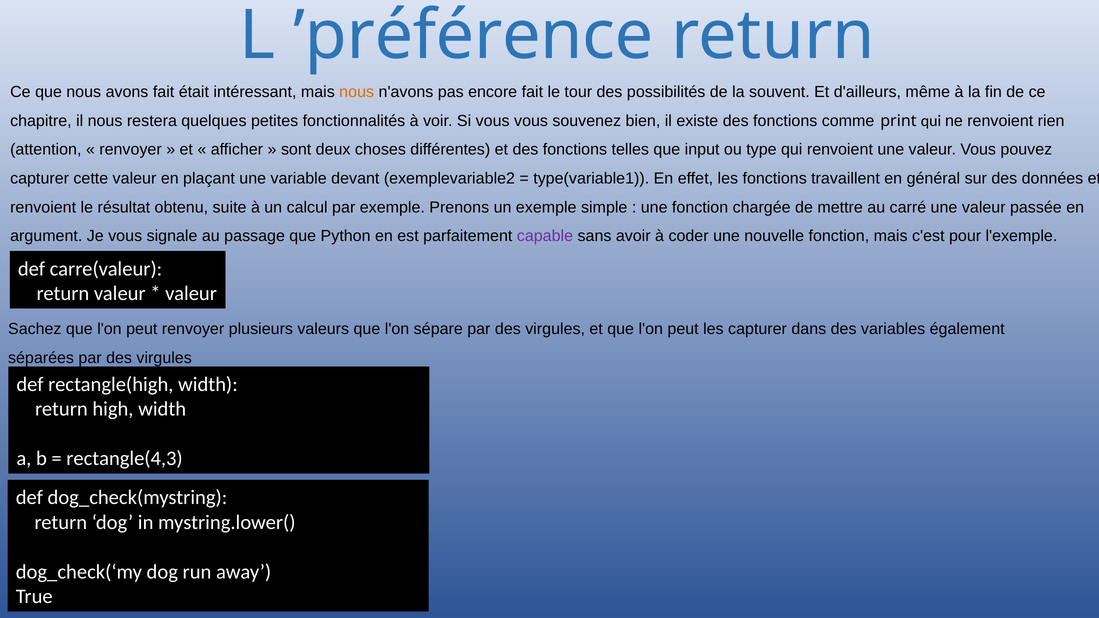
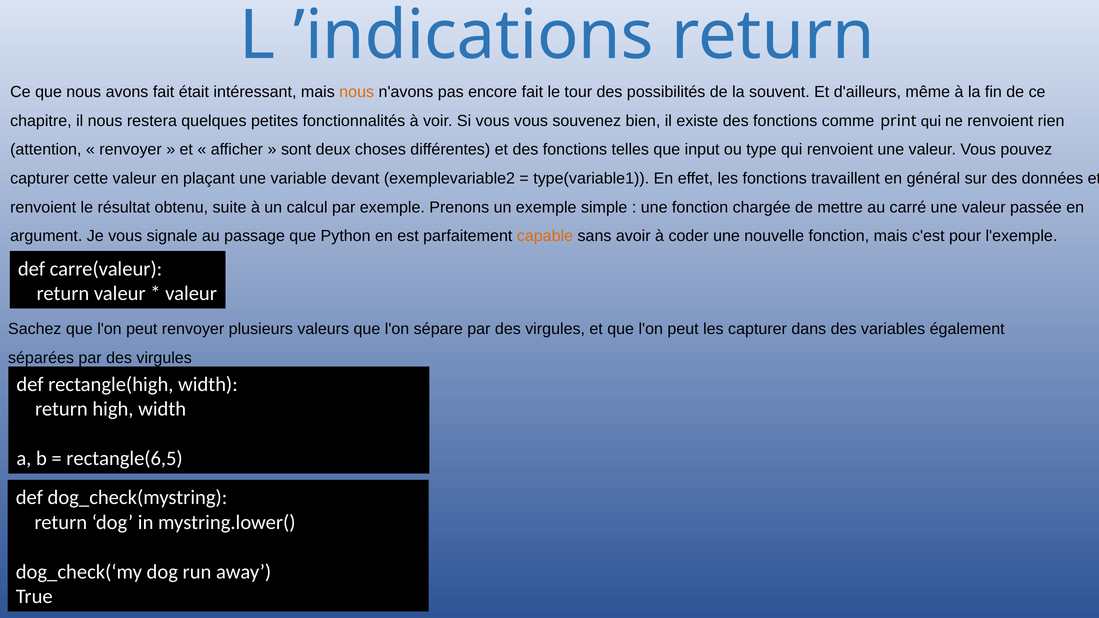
’préférence: ’préférence -> ’indications
capable colour: purple -> orange
rectangle(4,3: rectangle(4,3 -> rectangle(6,5
